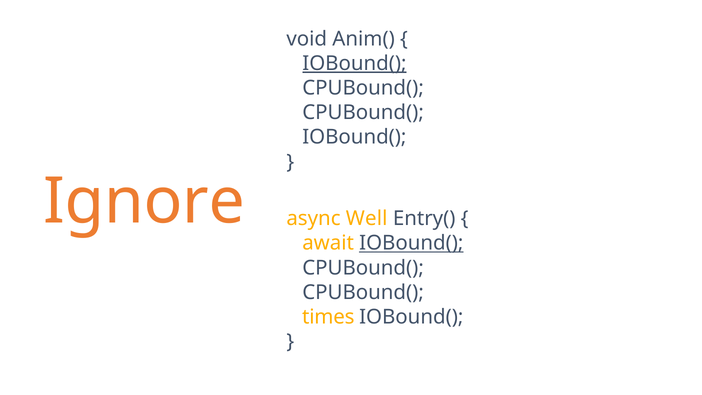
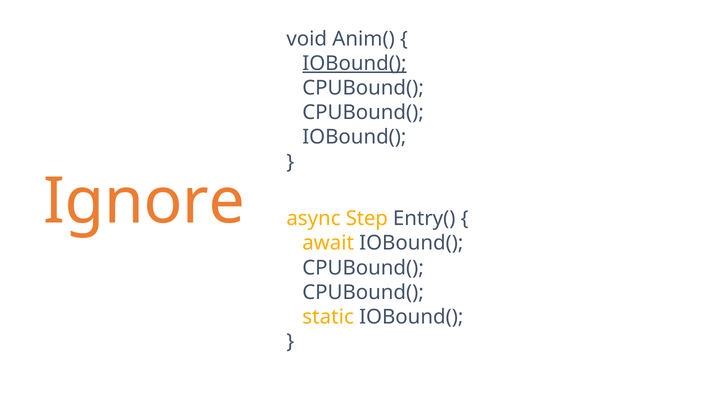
Well: Well -> Step
IOBound( at (411, 243) underline: present -> none
times: times -> static
